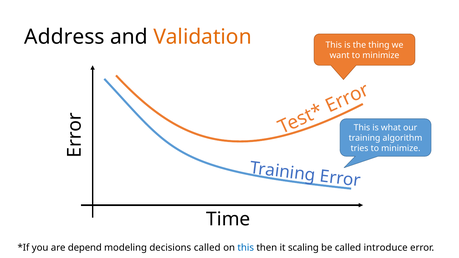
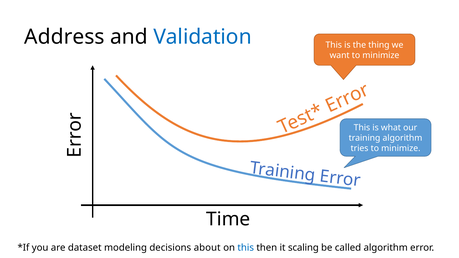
Validation colour: orange -> blue
depend: depend -> dataset
decisions called: called -> about
called introduce: introduce -> algorithm
